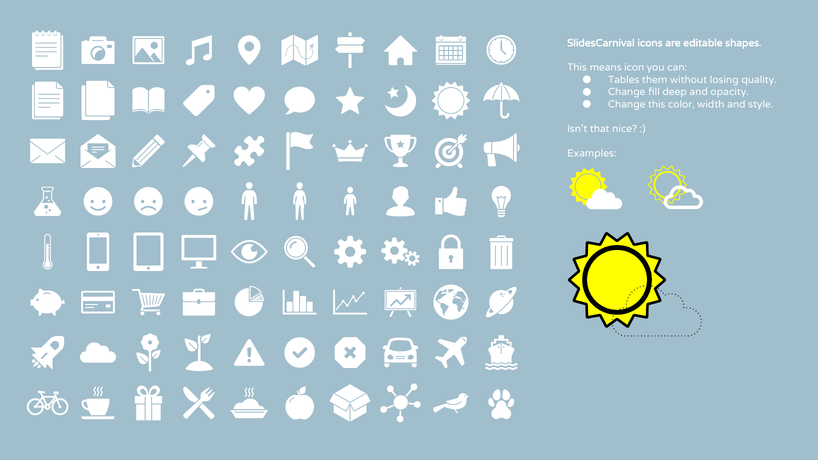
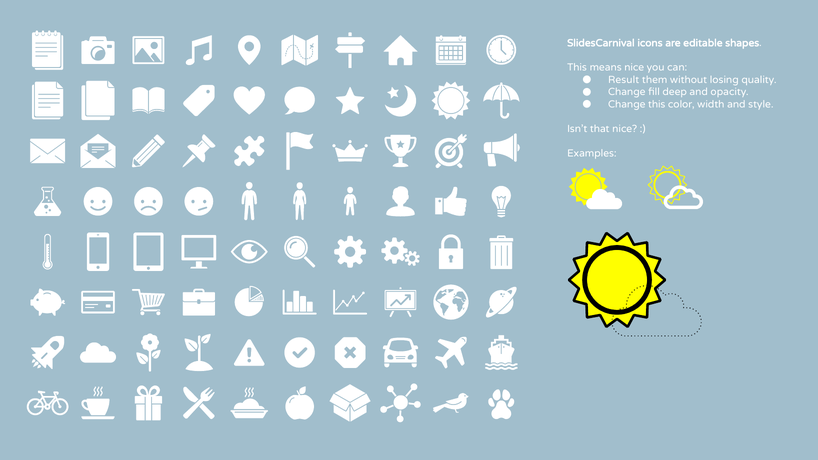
means icon: icon -> nice
Tables: Tables -> Result
